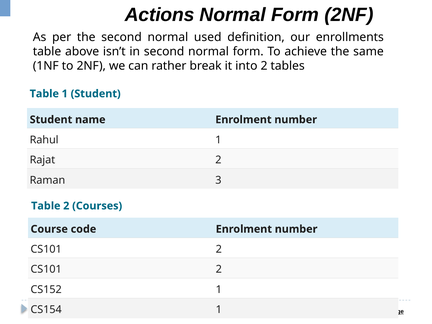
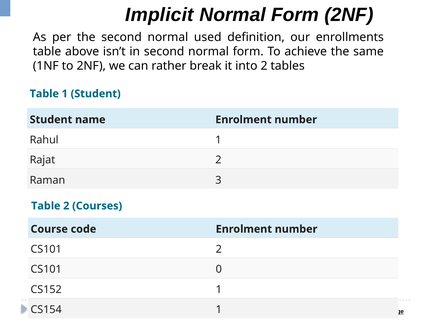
Actions: Actions -> Implicit
2 at (219, 269): 2 -> 0
